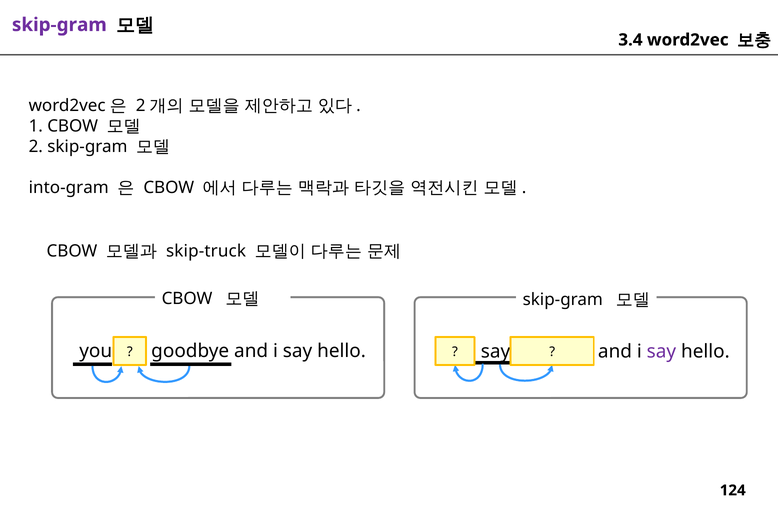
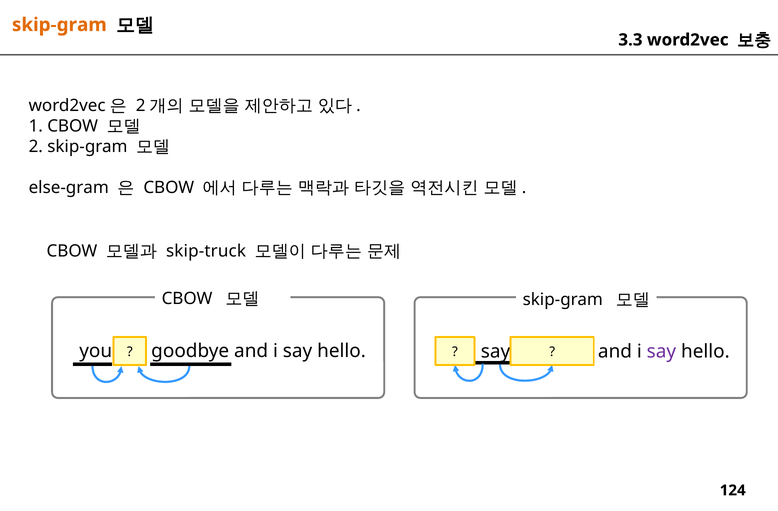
skip-gram at (59, 25) colour: purple -> orange
3.4: 3.4 -> 3.3
into-gram: into-gram -> else-gram
